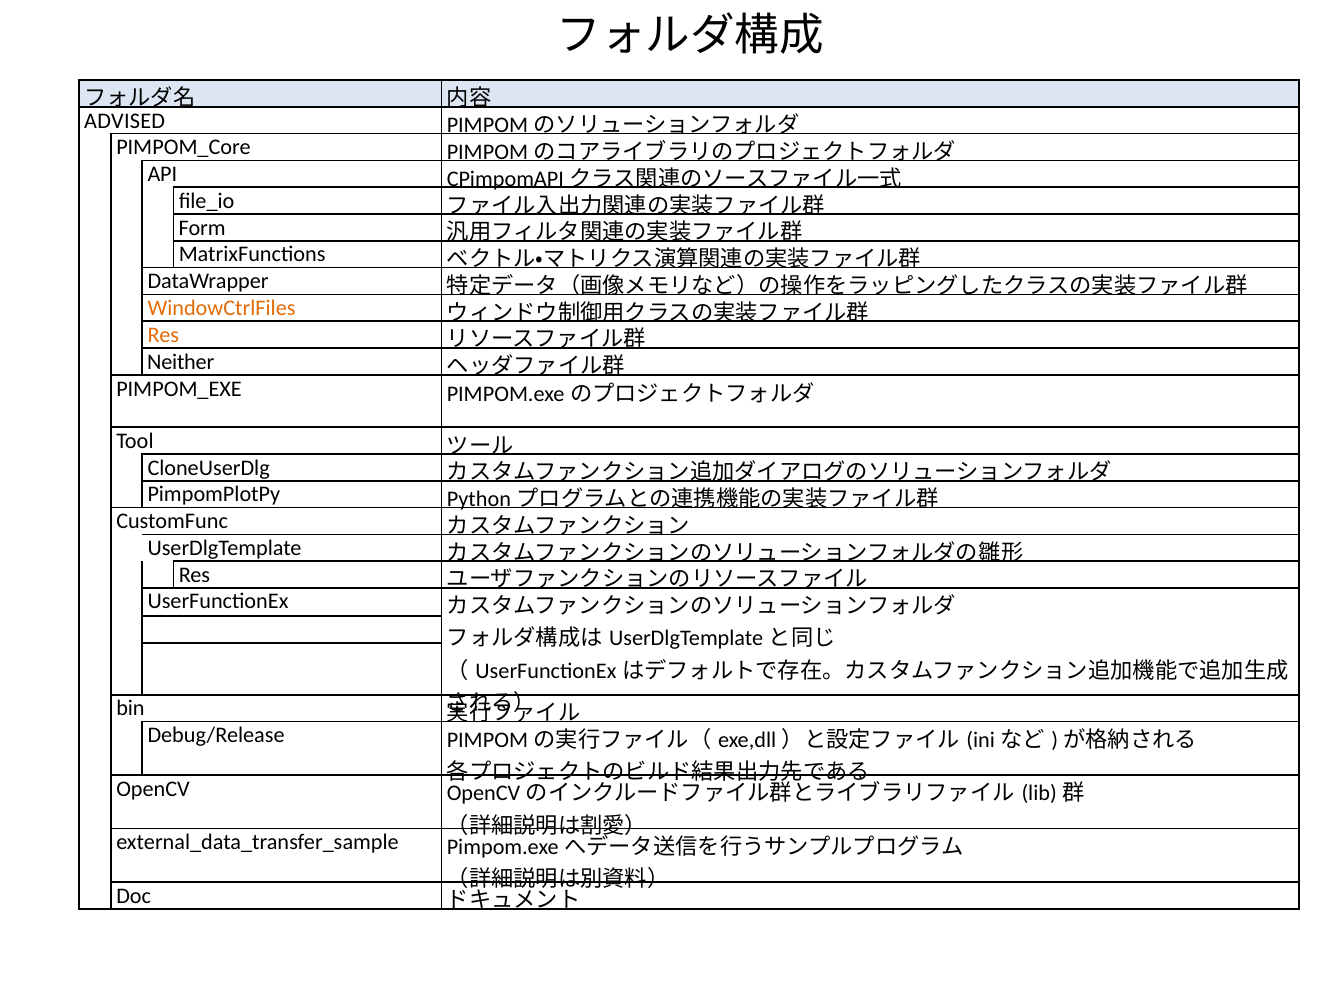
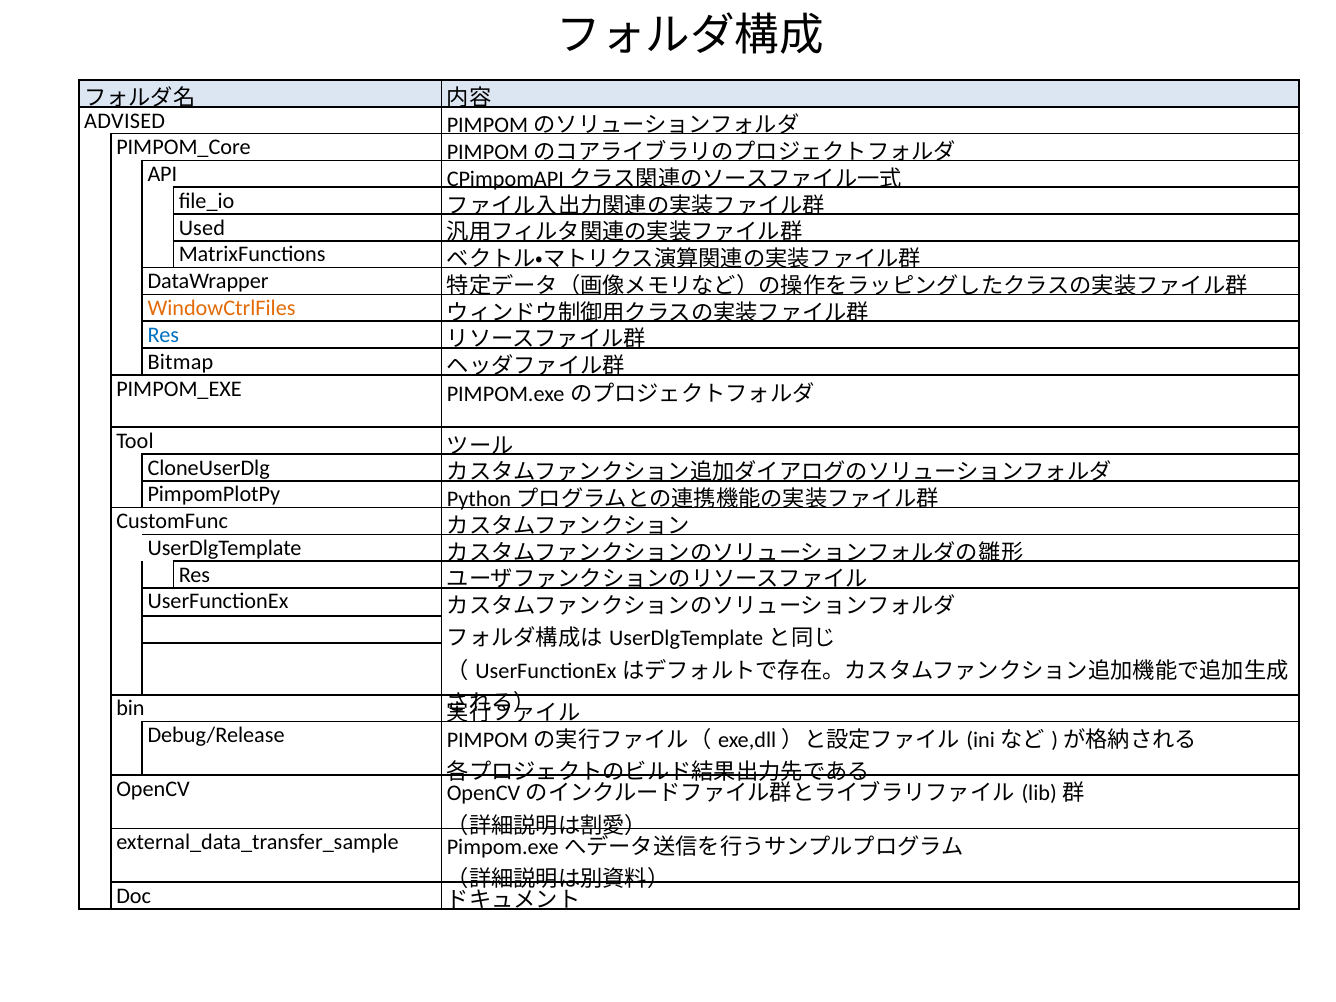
Form: Form -> Used
Res at (163, 335) colour: orange -> blue
Neither: Neither -> Bitmap
